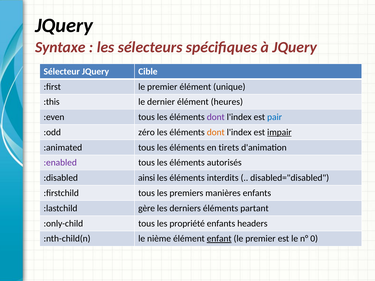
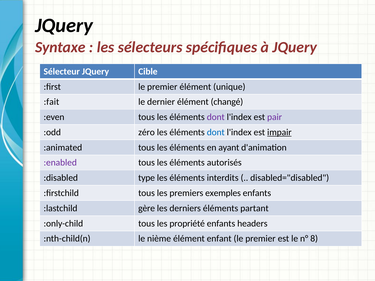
:this: :this -> :fait
heures: heures -> changé
pair colour: blue -> purple
dont at (216, 132) colour: orange -> blue
tirets: tirets -> ayant
ainsi: ainsi -> type
manières: manières -> exemples
enfant underline: present -> none
0: 0 -> 8
